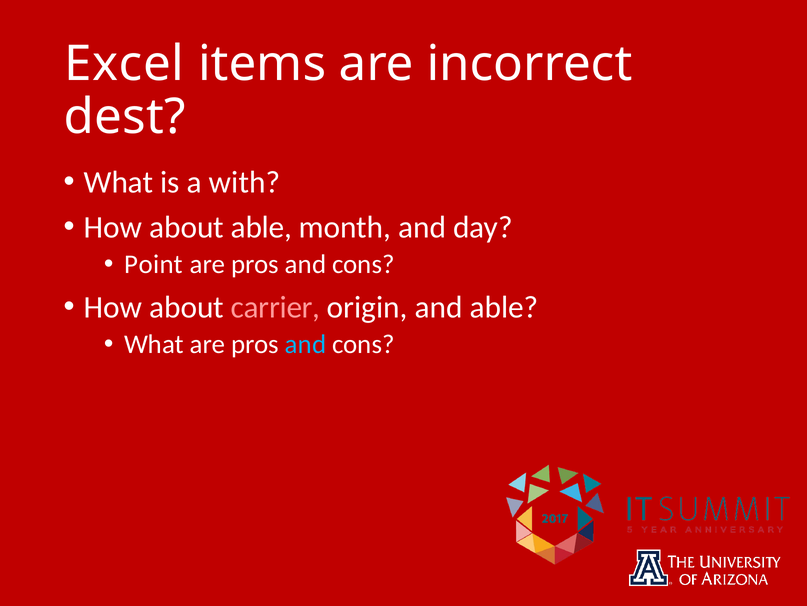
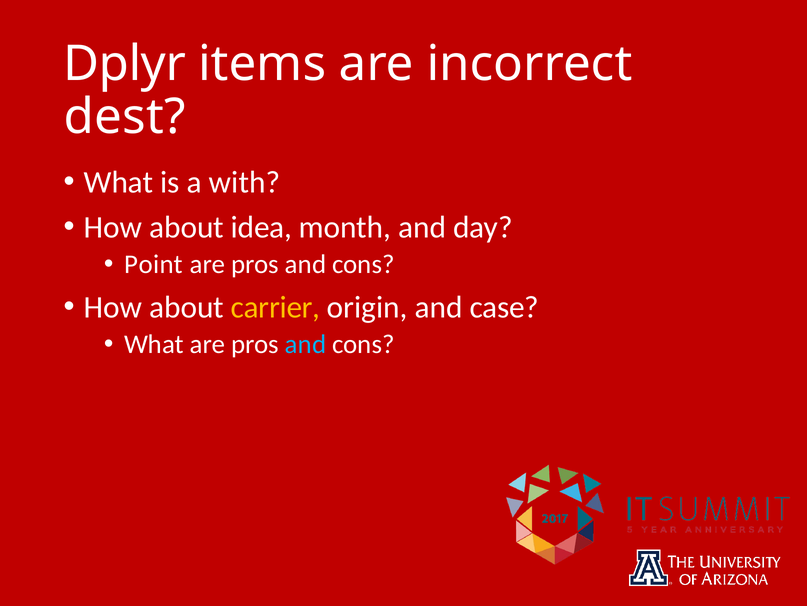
Excel: Excel -> Dplyr
about able: able -> idea
carrier colour: pink -> yellow
and able: able -> case
